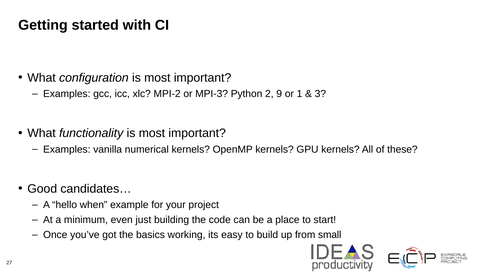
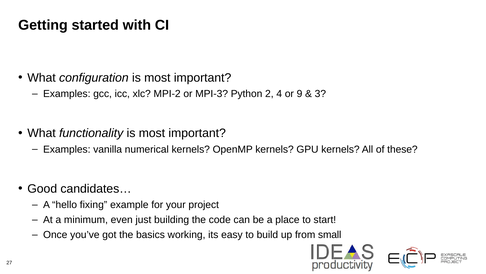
9: 9 -> 4
1: 1 -> 9
when: when -> fixing
